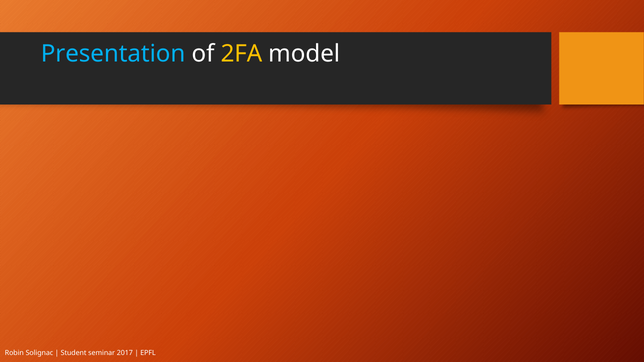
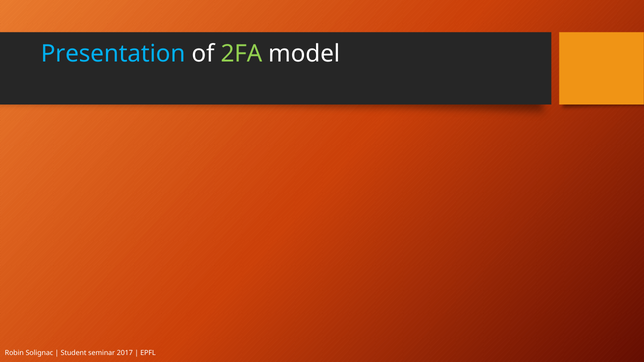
2FA colour: yellow -> light green
